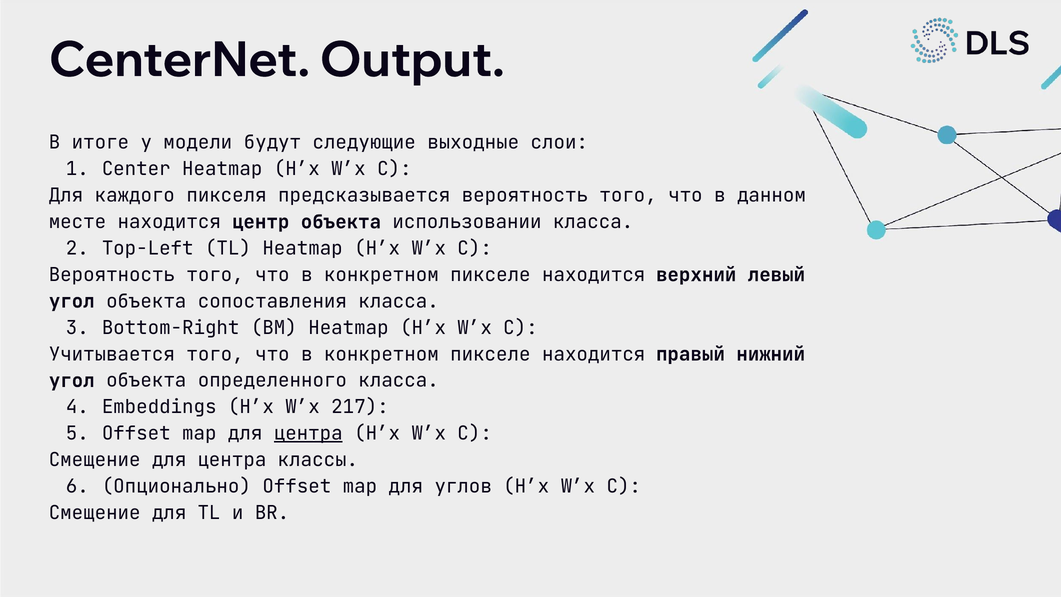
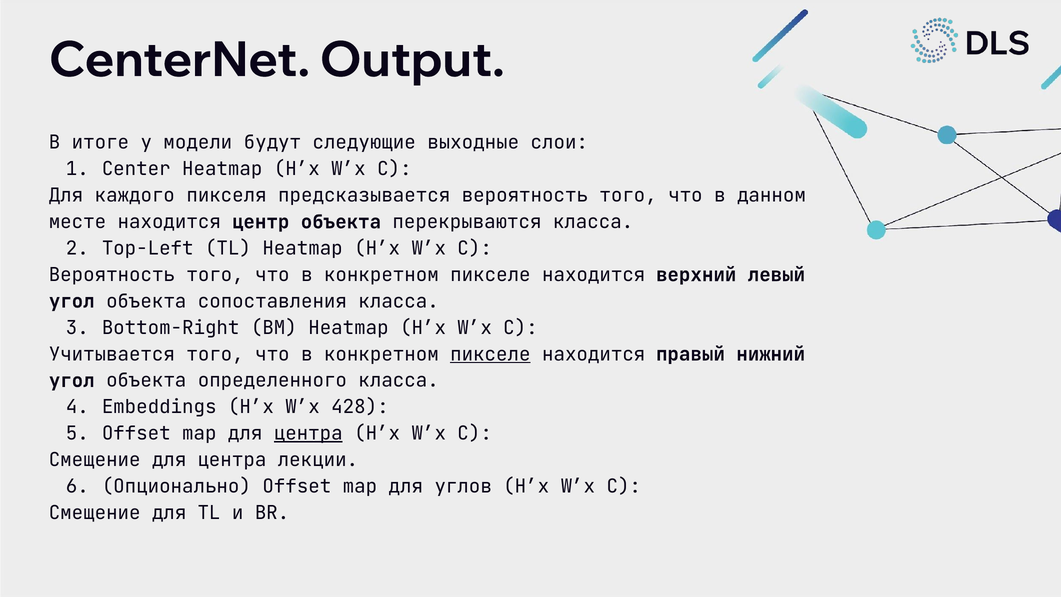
использовании: использовании -> перекрываются
пикселе at (490, 354) underline: none -> present
217: 217 -> 428
классы: классы -> лекции
